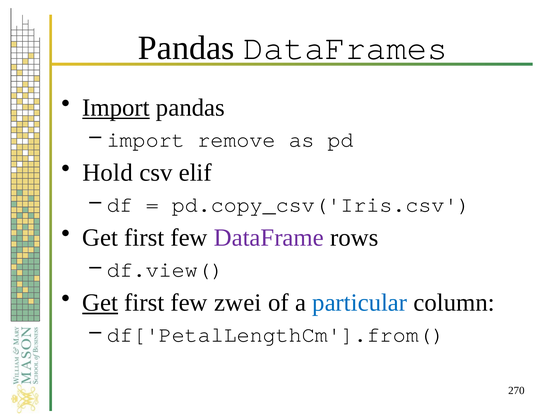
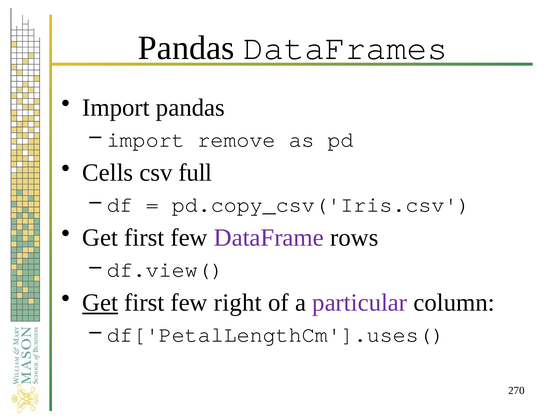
Import at (116, 108) underline: present -> none
Hold: Hold -> Cells
elif: elif -> full
zwei: zwei -> right
particular colour: blue -> purple
df['PetalLengthCm'].from(: df['PetalLengthCm'].from( -> df['PetalLengthCm'].uses(
